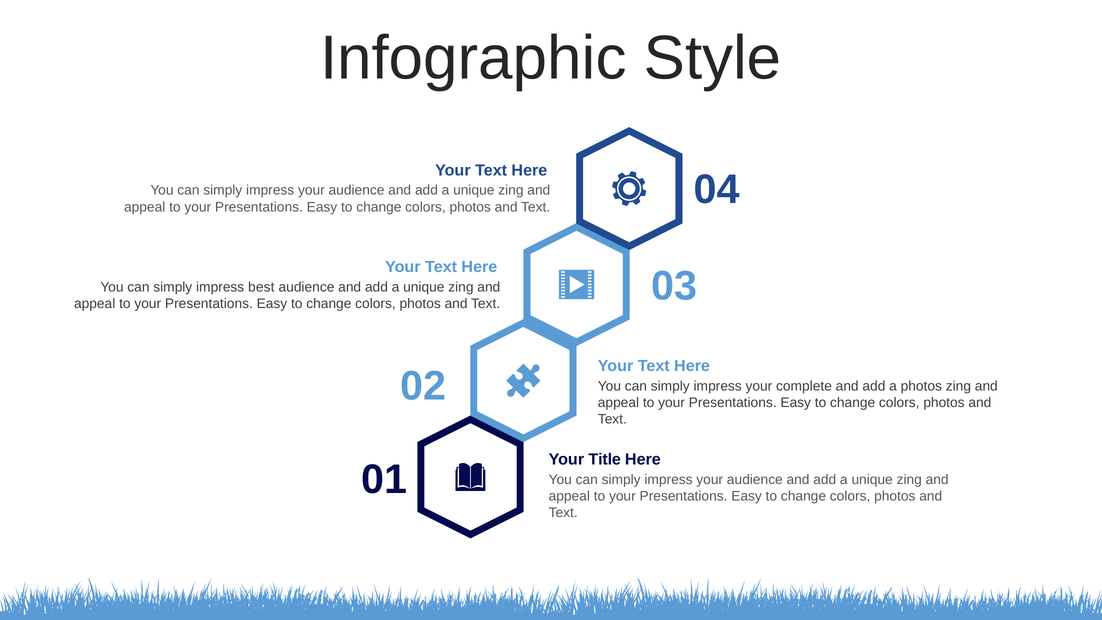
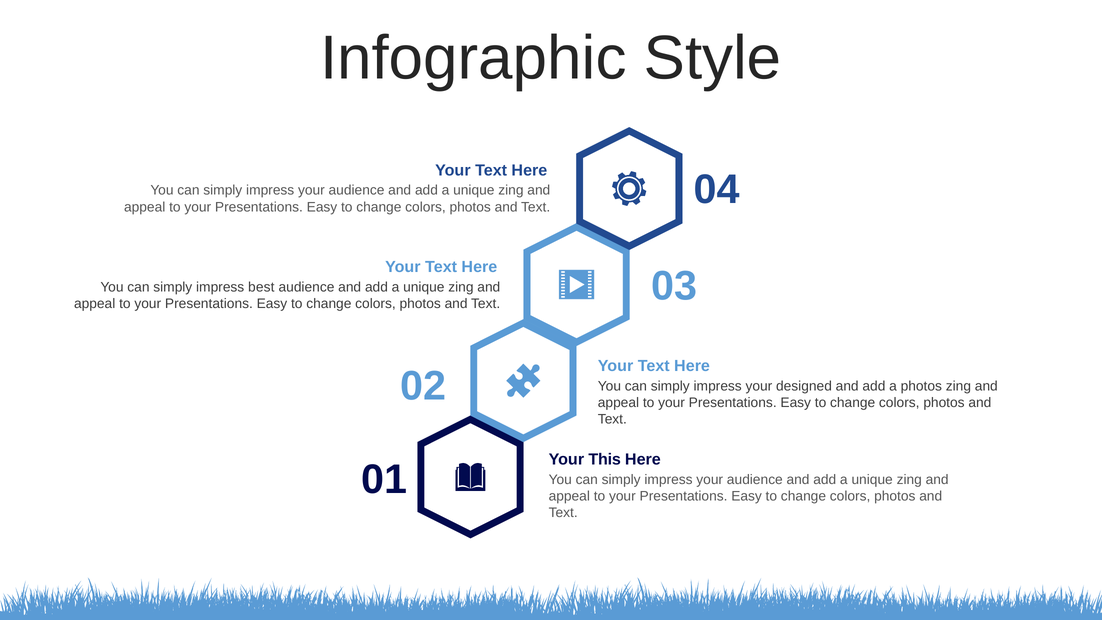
complete: complete -> designed
Title: Title -> This
